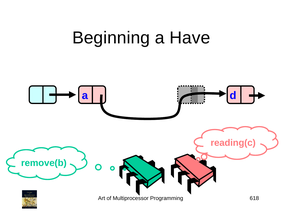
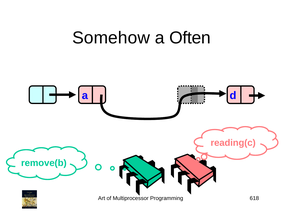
Beginning: Beginning -> Somehow
Have: Have -> Often
